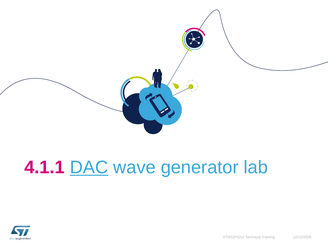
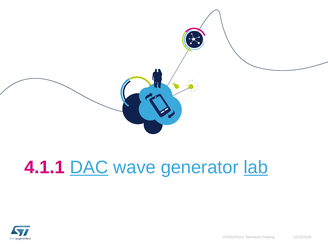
lab underline: none -> present
